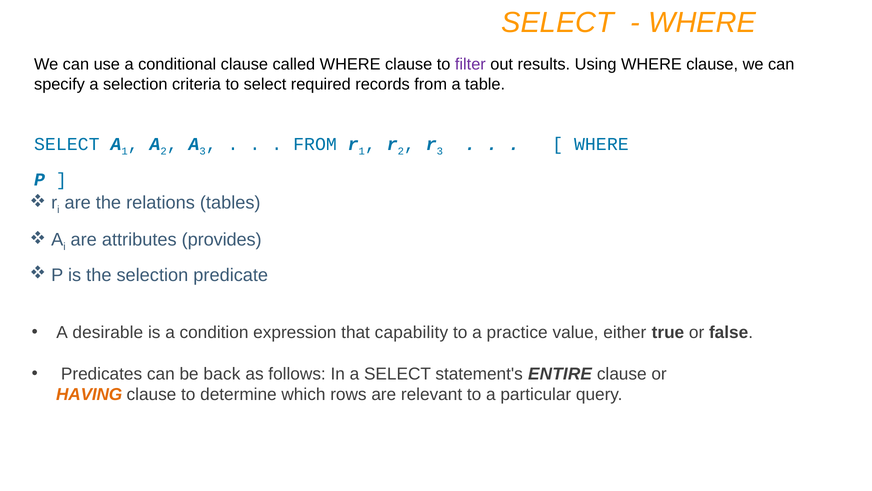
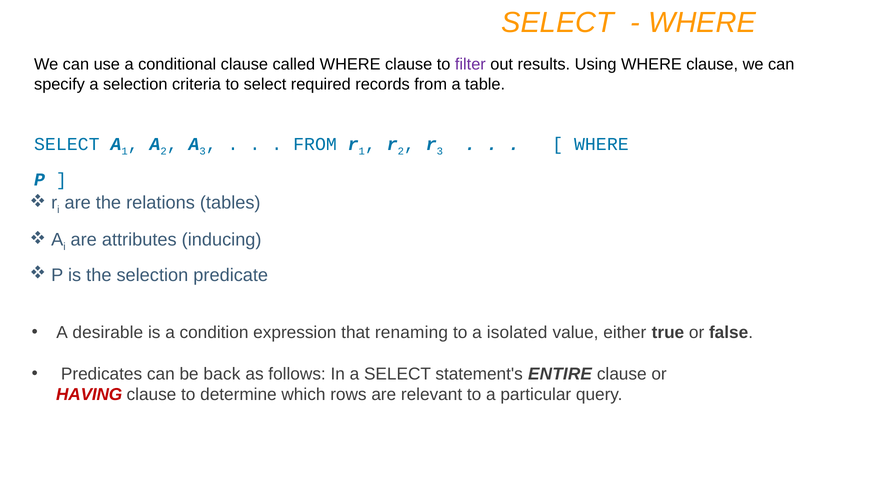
provides: provides -> inducing
capability: capability -> renaming
practice: practice -> isolated
HAVING colour: orange -> red
